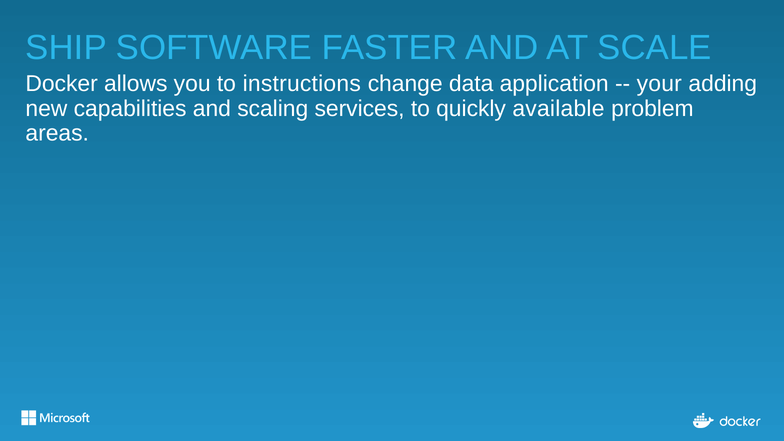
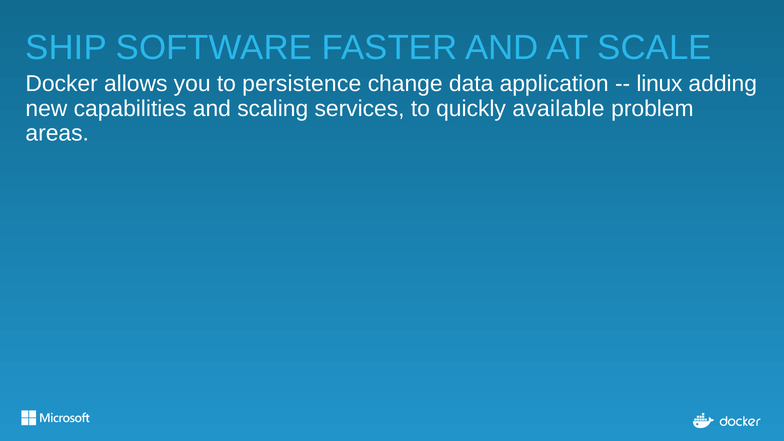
instructions: instructions -> persistence
your: your -> linux
